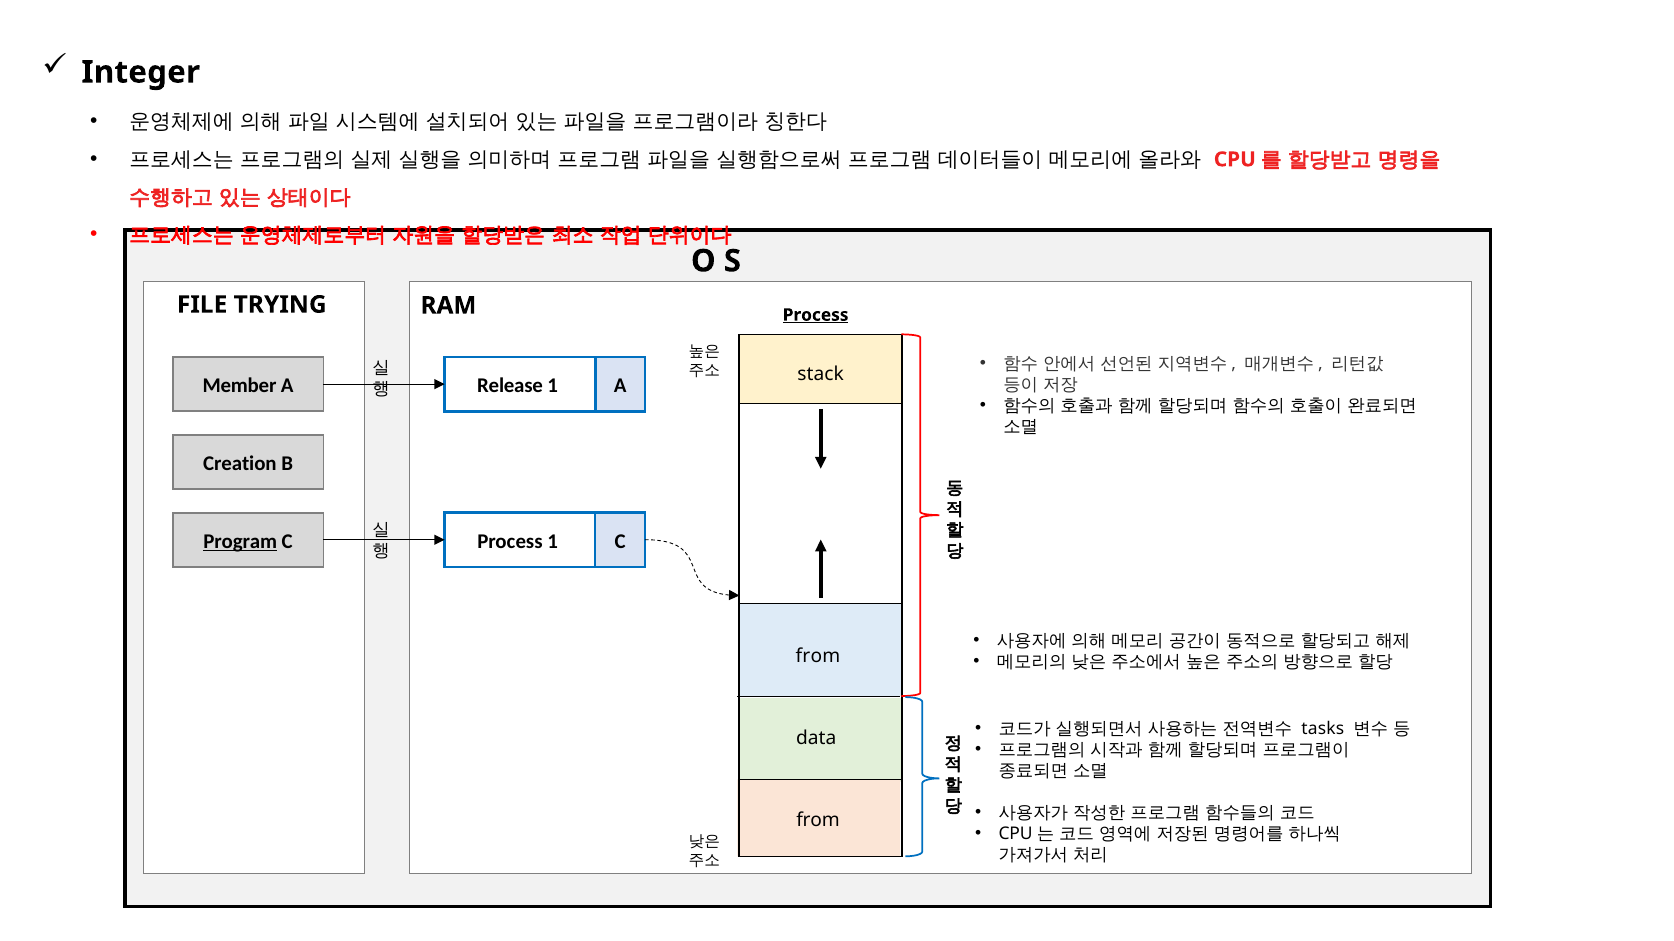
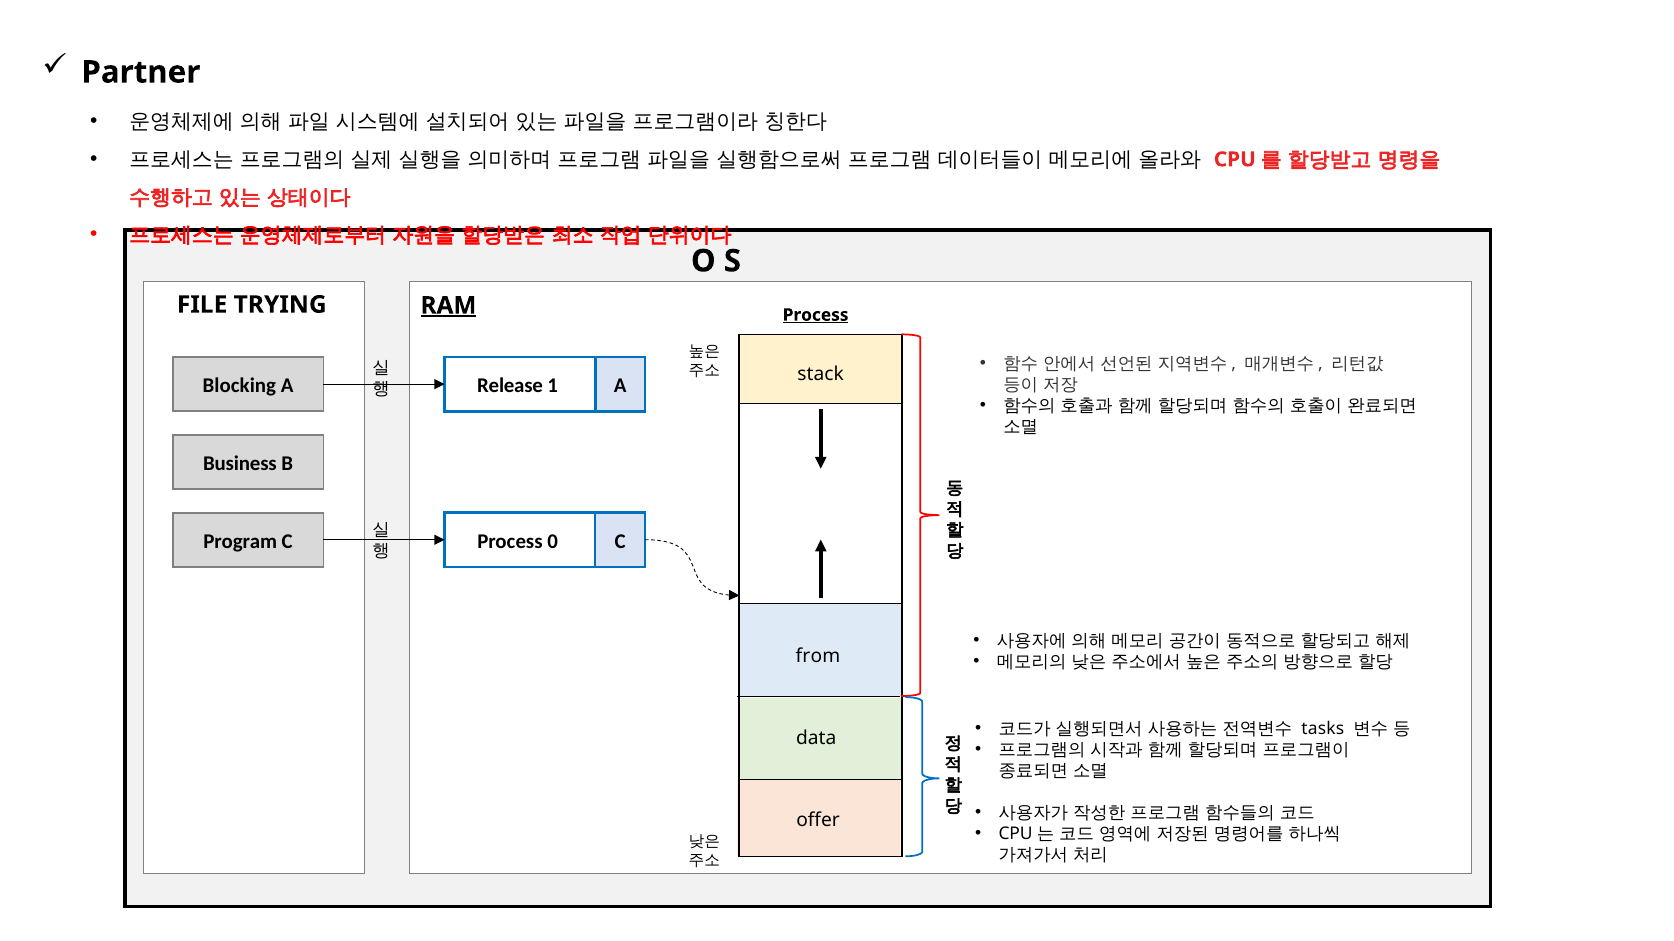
Integer: Integer -> Partner
RAM underline: none -> present
Member: Member -> Blocking
Creation: Creation -> Business
Program underline: present -> none
Process 1: 1 -> 0
from at (818, 821): from -> offer
